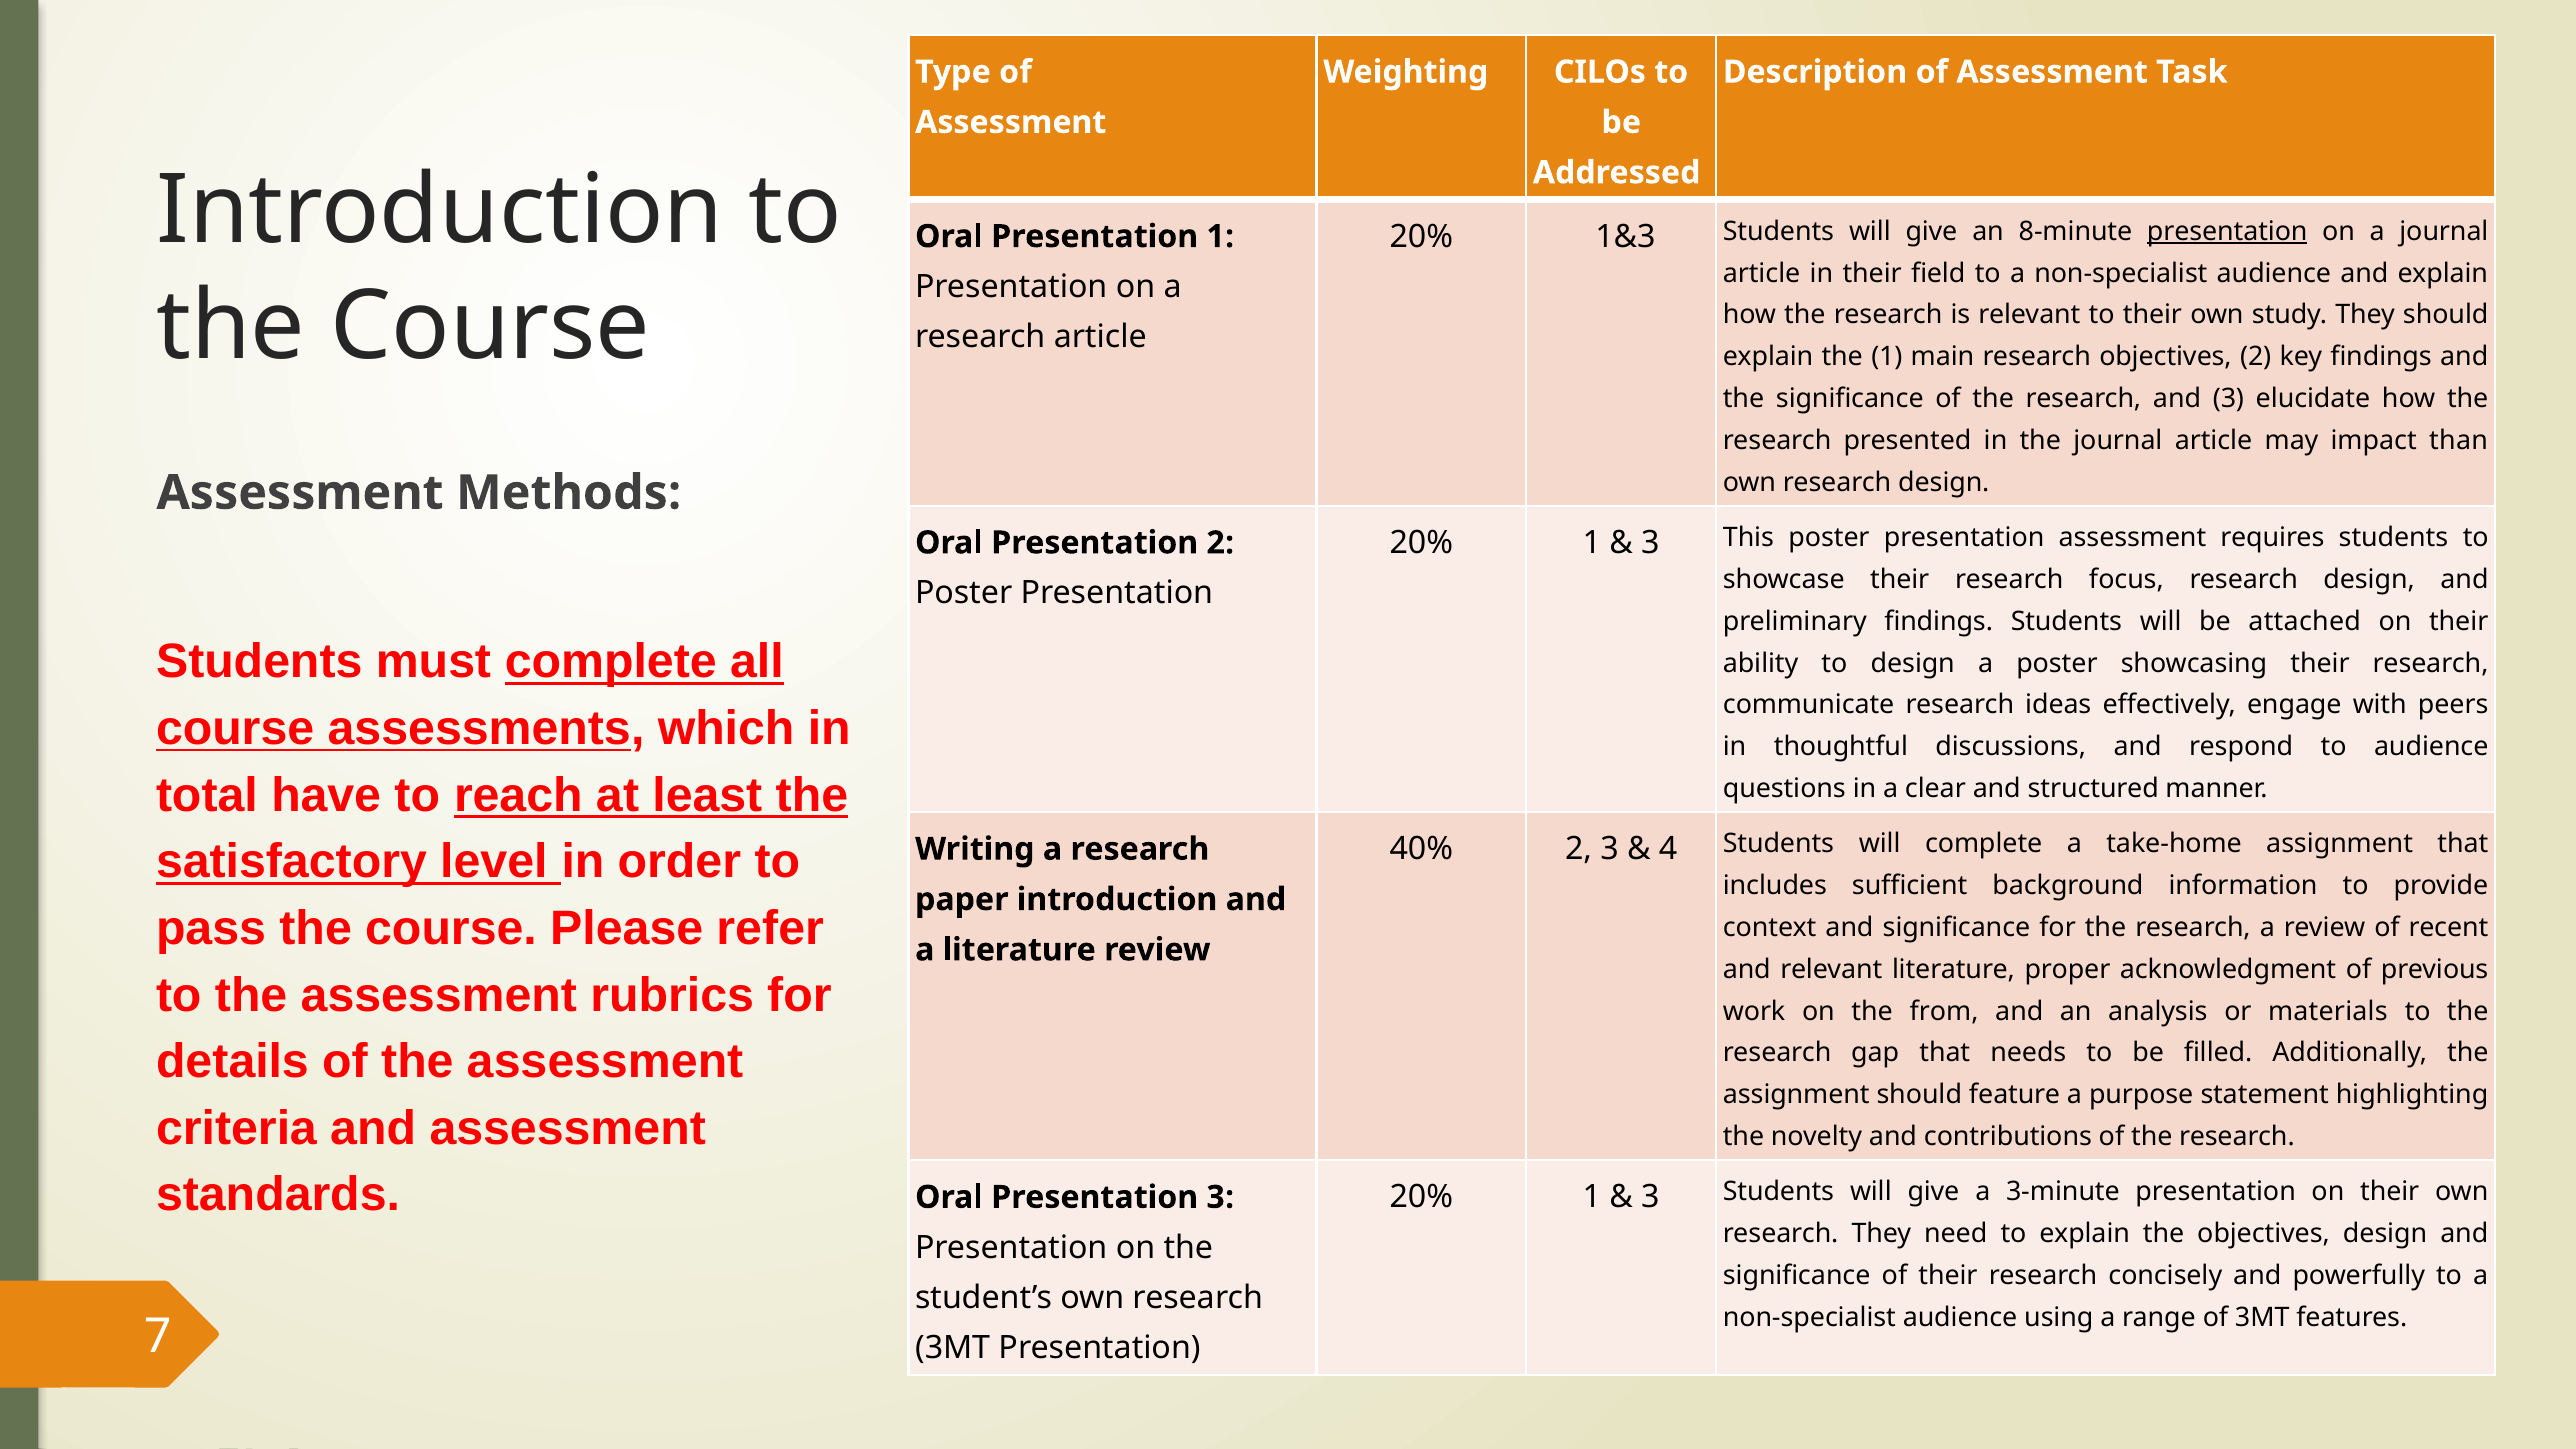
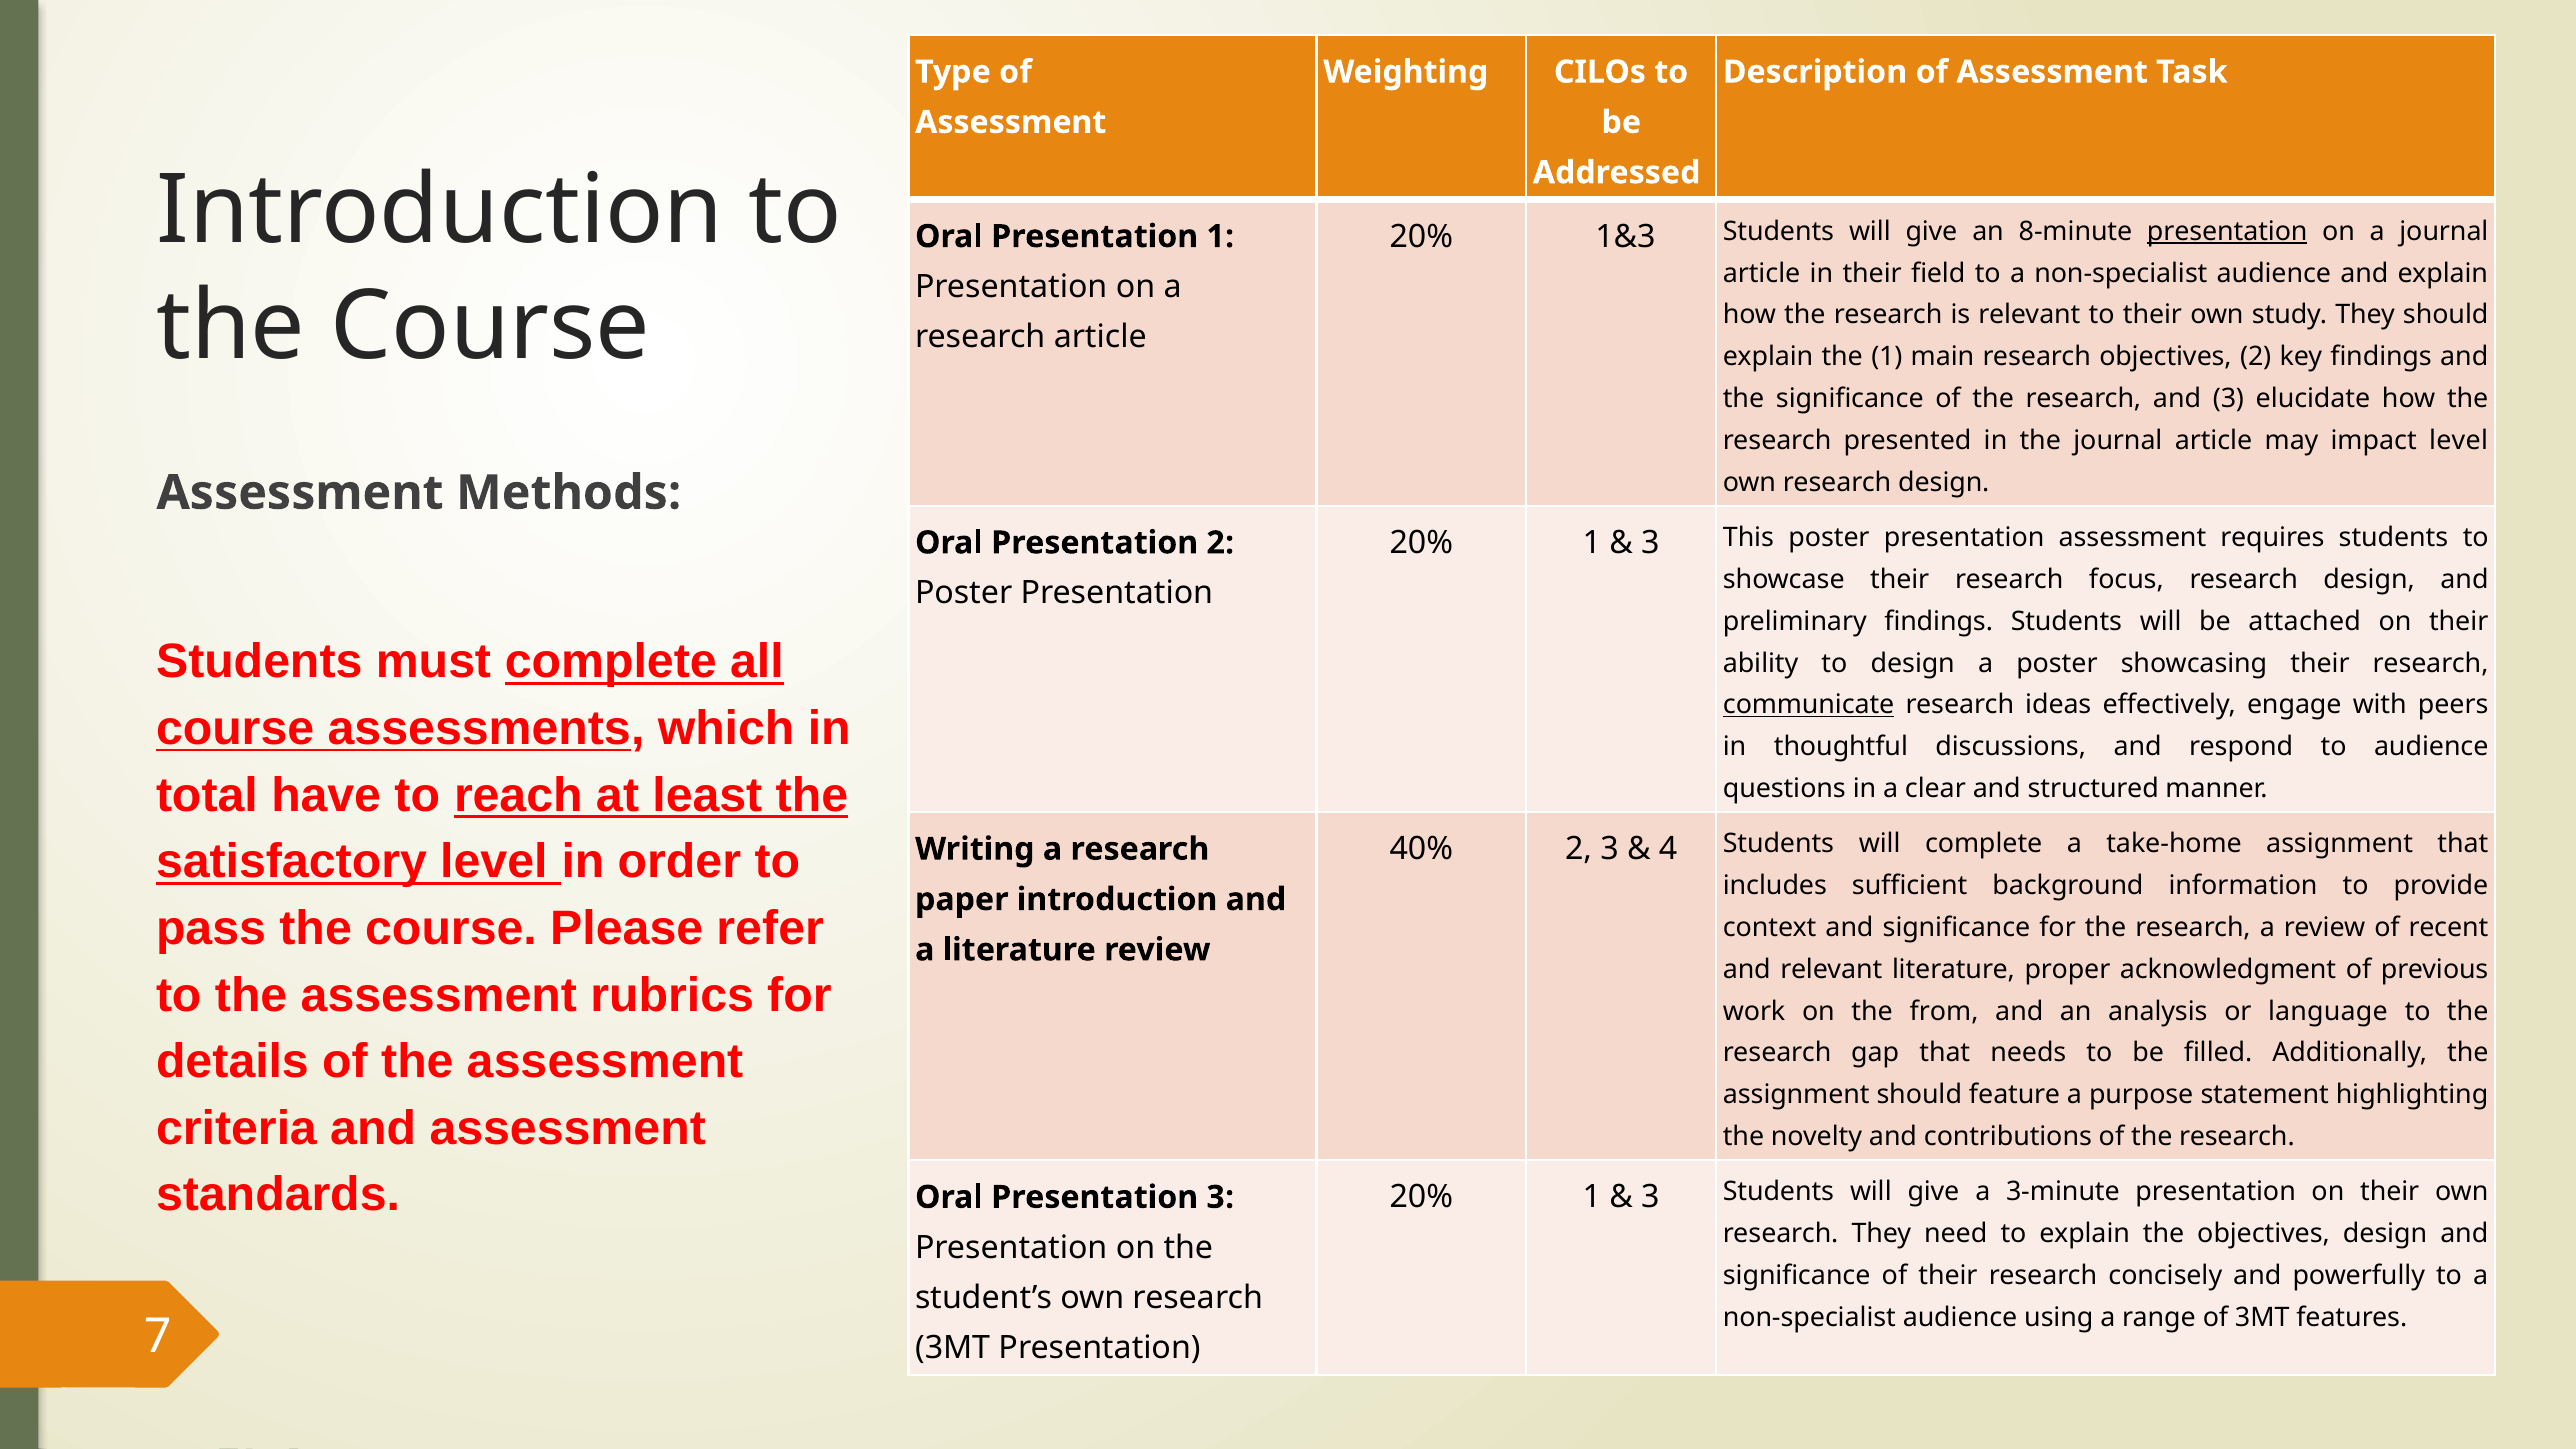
impact than: than -> level
communicate underline: none -> present
materials: materials -> language
